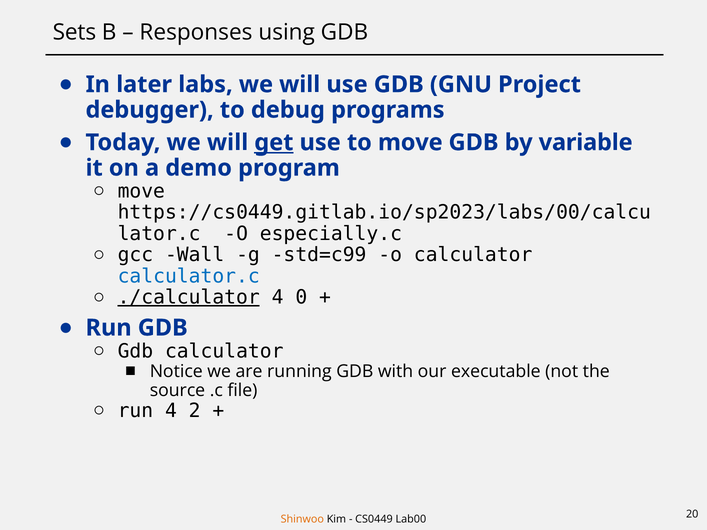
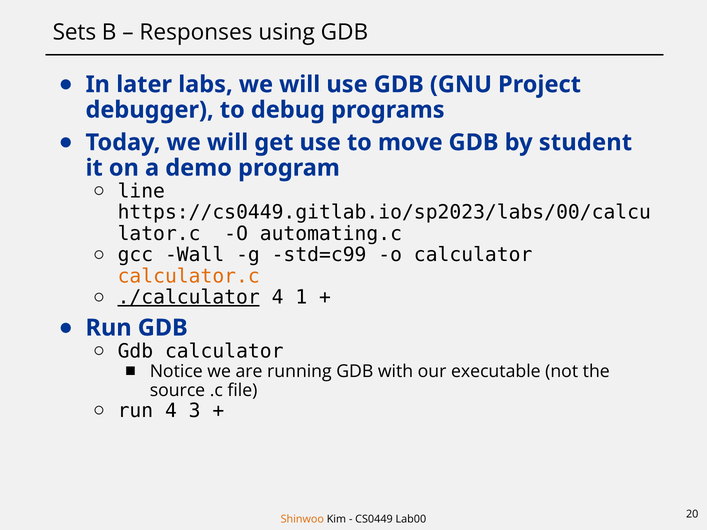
get underline: present -> none
variable: variable -> student
move at (141, 191): move -> line
especially.c: especially.c -> automating.c
calculator.c colour: blue -> orange
0: 0 -> 1
2: 2 -> 3
